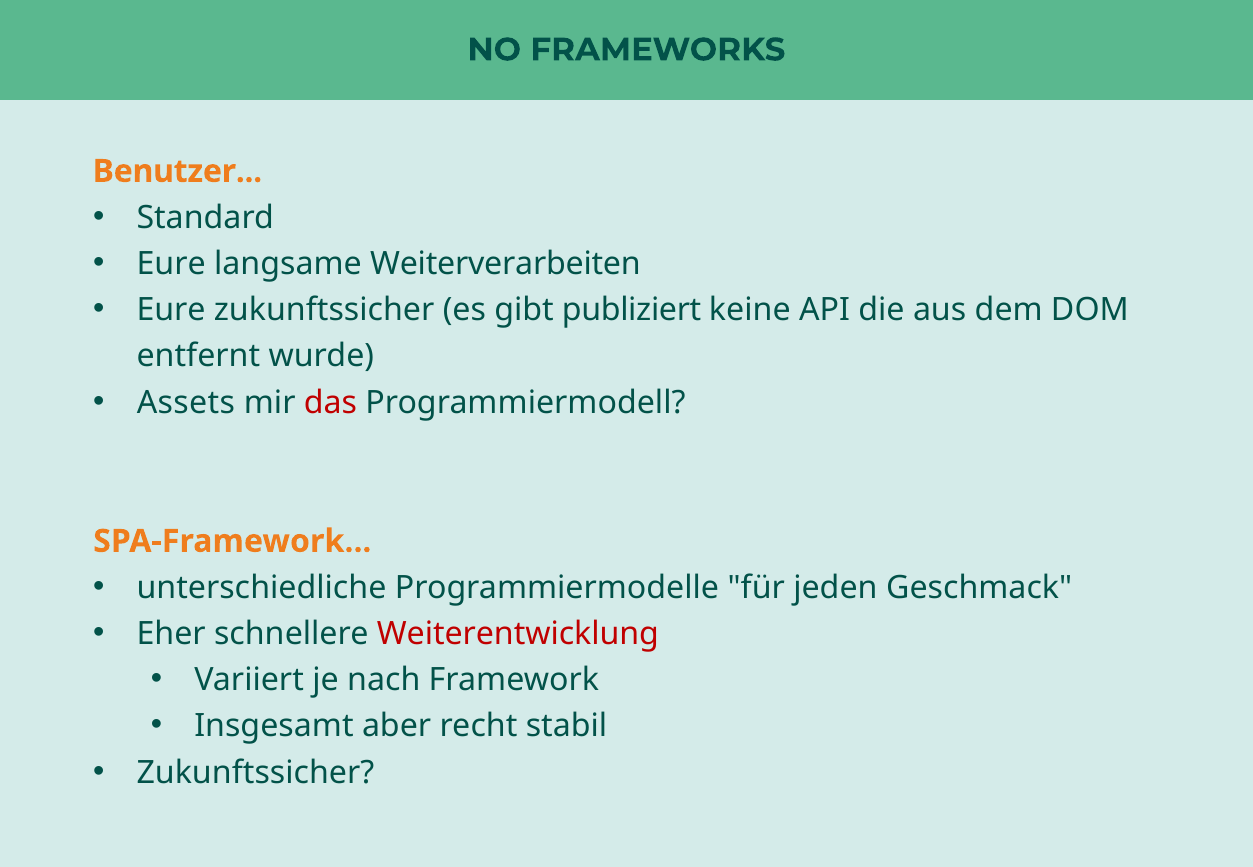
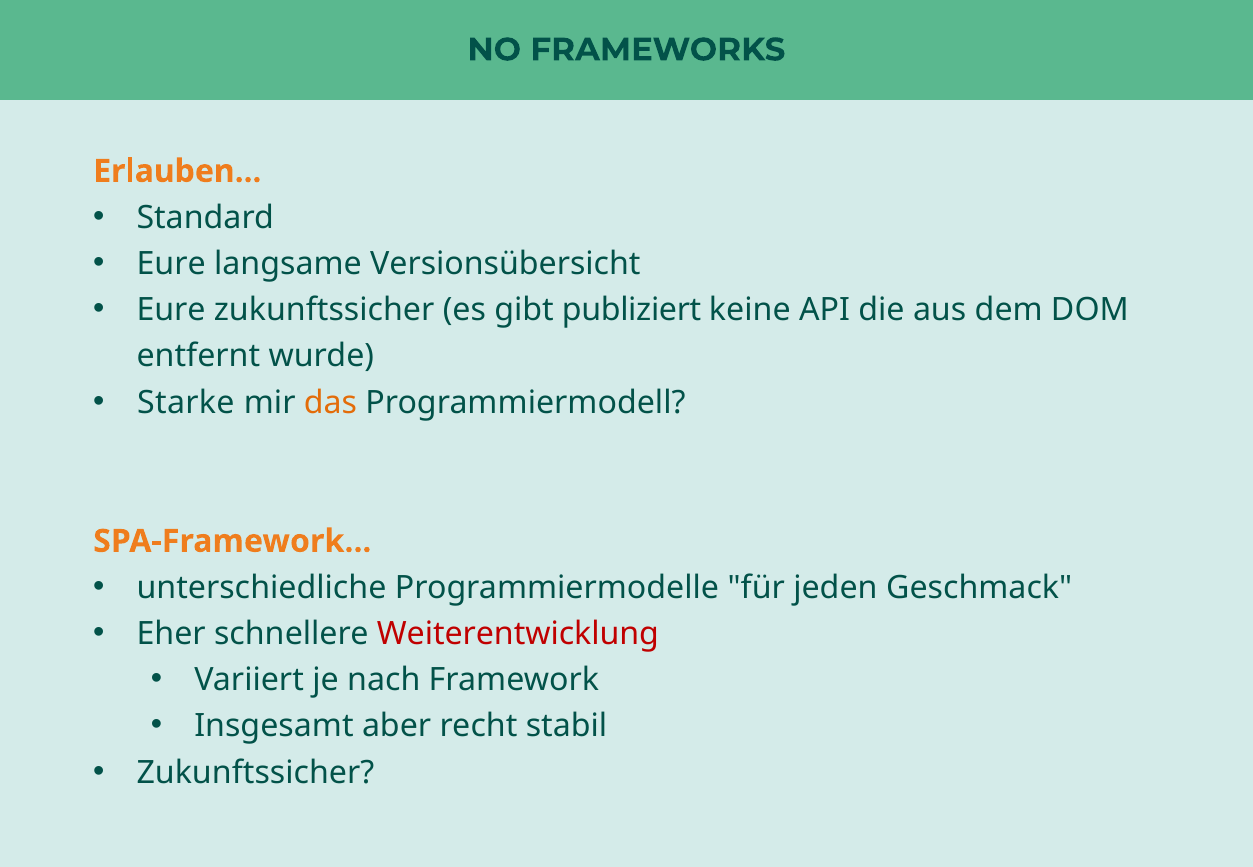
Benutzer: Benutzer -> Erlauben
Weiterverarbeiten: Weiterverarbeiten -> Versionsübersicht
Assets: Assets -> Starke
das at (330, 403) colour: red -> orange
